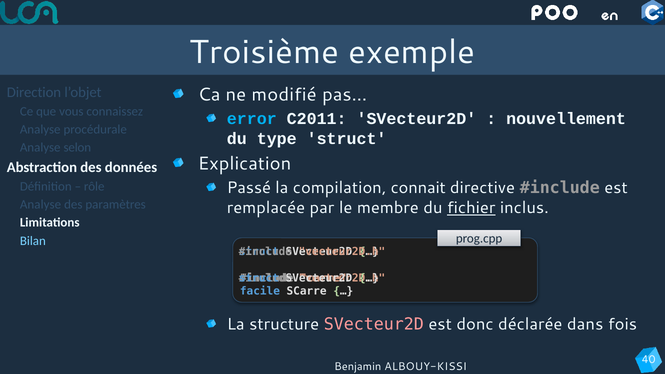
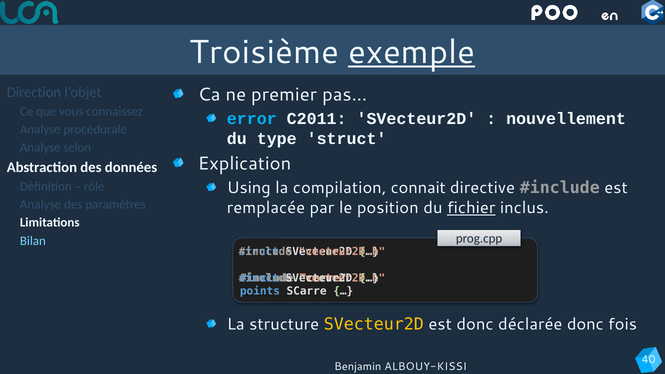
exemple underline: none -> present
modifié: modifié -> premier
Passé: Passé -> Using
membre: membre -> position
facile: facile -> points
SVecteur2D at (374, 324) colour: pink -> yellow
déclarée dans: dans -> donc
